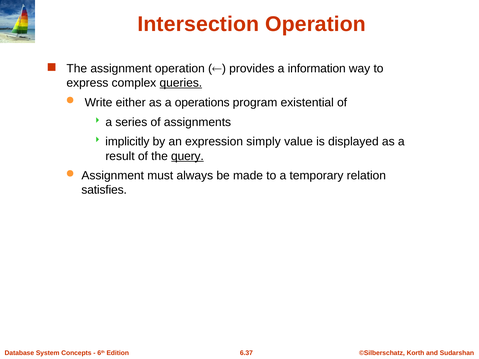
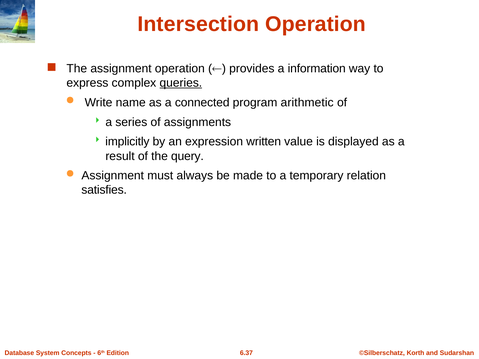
either: either -> name
operations: operations -> connected
existential: existential -> arithmetic
simply: simply -> written
query underline: present -> none
